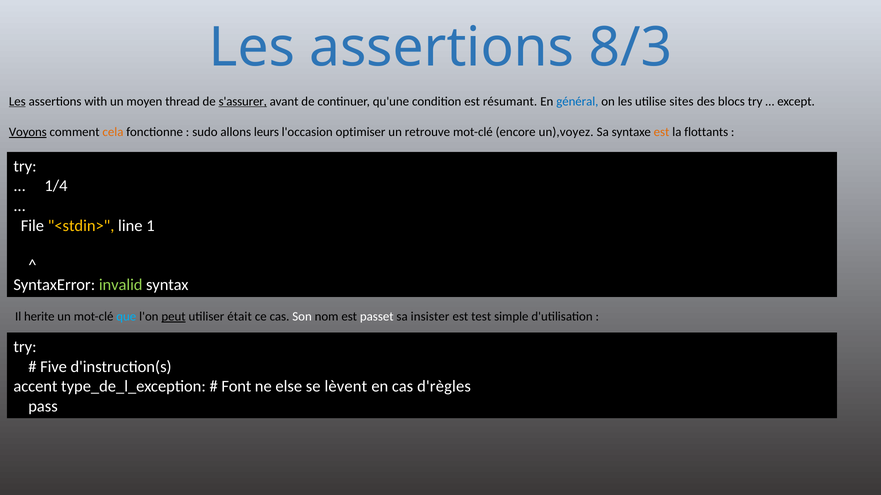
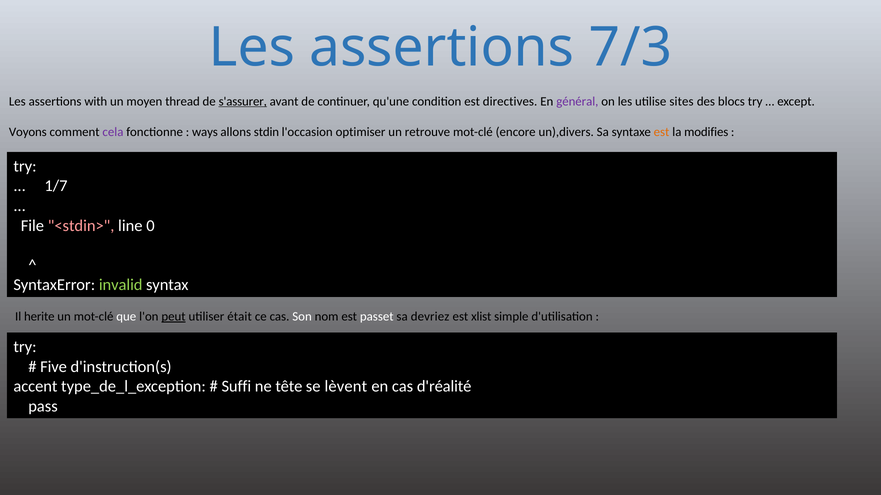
8/3: 8/3 -> 7/3
Les at (17, 101) underline: present -> none
résumant: résumant -> directives
général colour: blue -> purple
Voyons underline: present -> none
cela colour: orange -> purple
sudo: sudo -> ways
leurs: leurs -> stdin
un),voyez: un),voyez -> un),divers
flottants: flottants -> modifies
1/4: 1/4 -> 1/7
<stdin> colour: yellow -> pink
1: 1 -> 0
que colour: light blue -> white
insister: insister -> devriez
test: test -> xlist
Font: Font -> Suffi
else: else -> tête
d'règles: d'règles -> d'réalité
